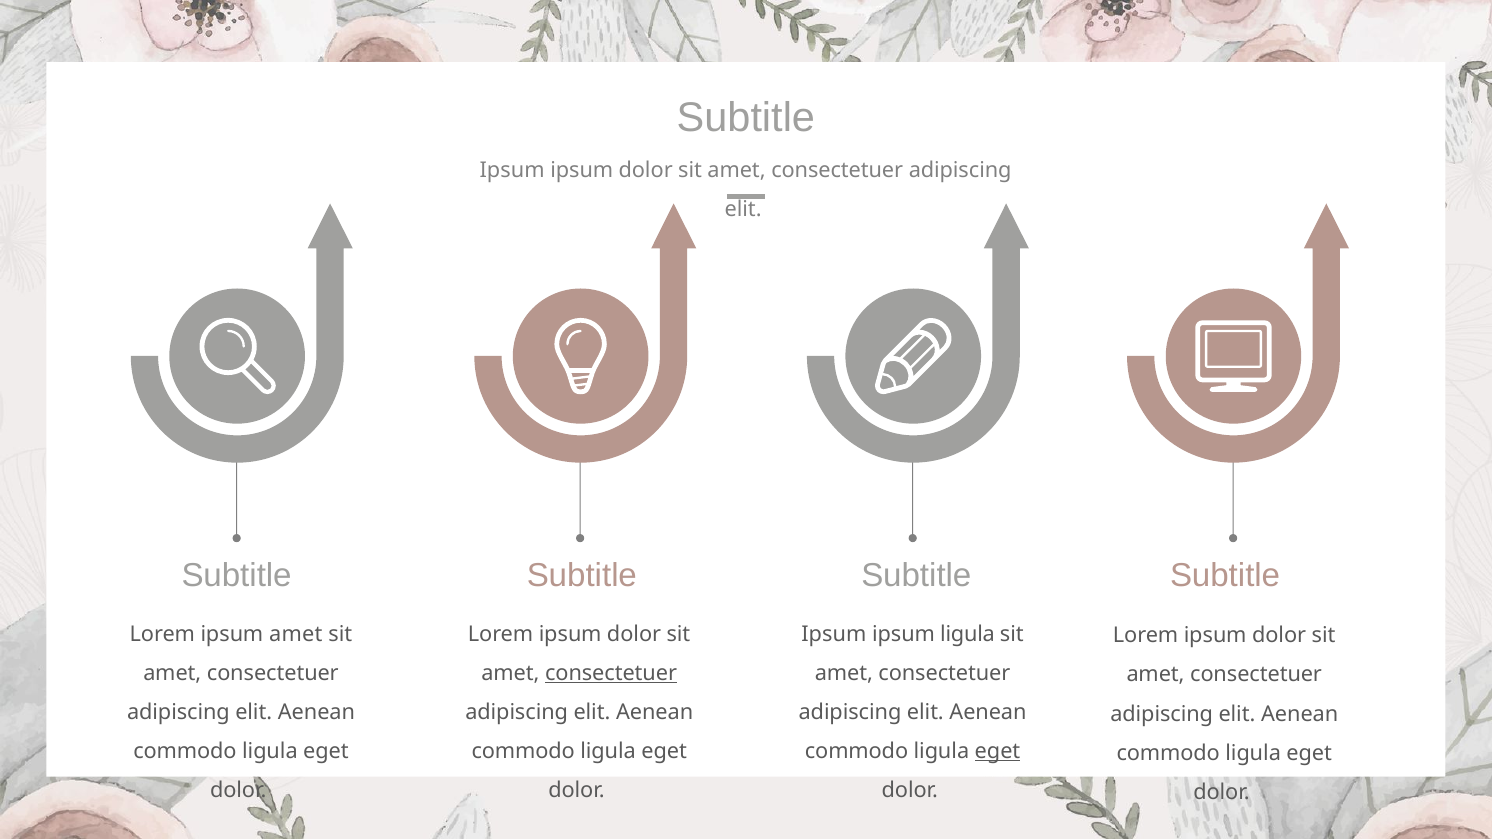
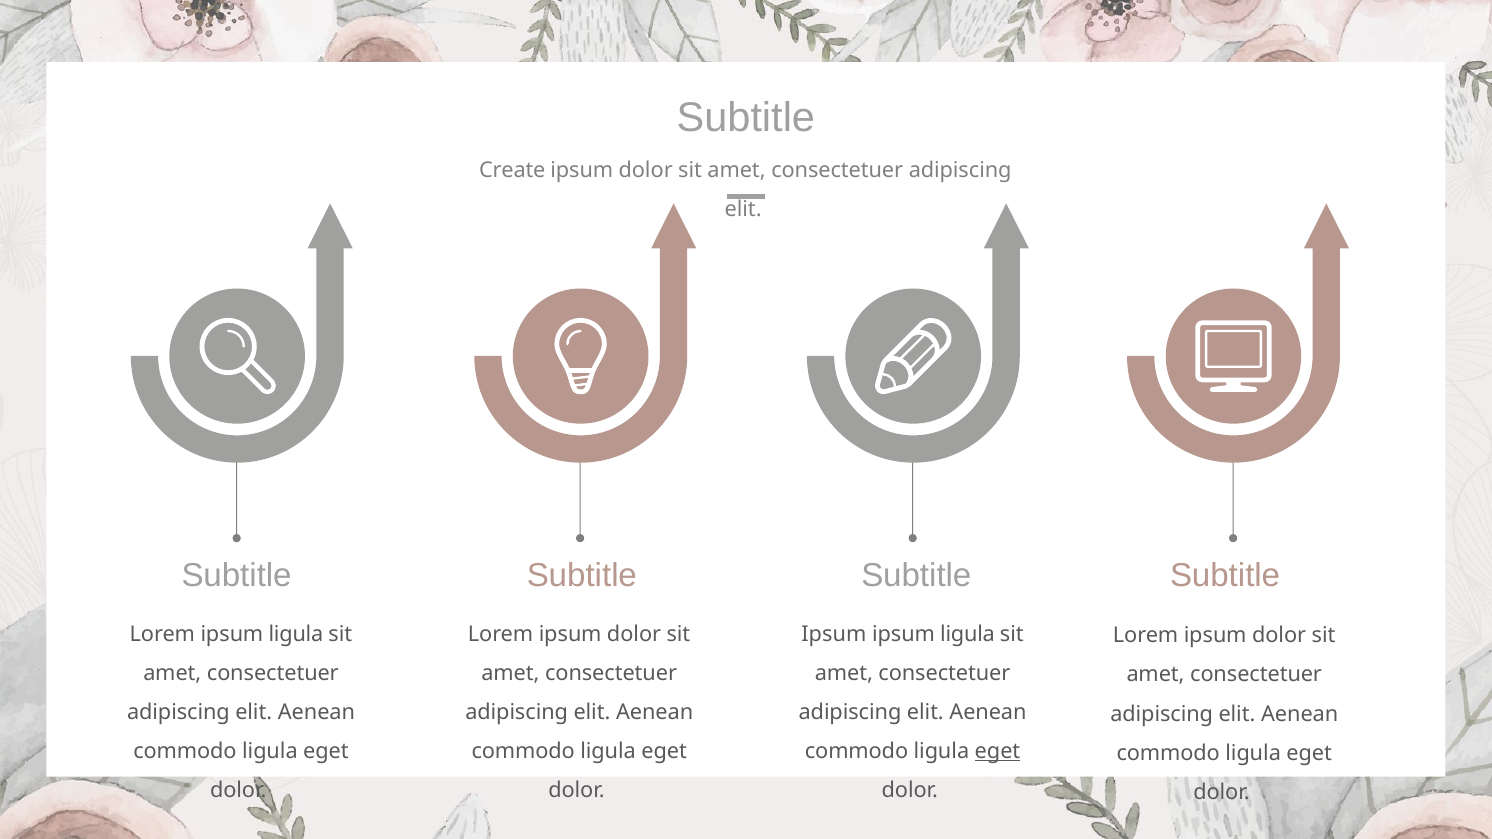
Ipsum at (512, 170): Ipsum -> Create
Lorem ipsum amet: amet -> ligula
consectetuer at (611, 673) underline: present -> none
